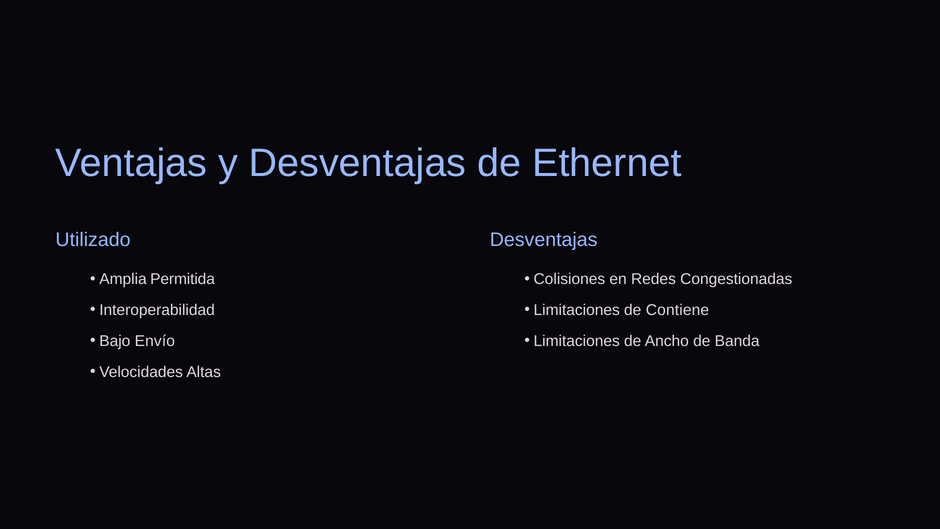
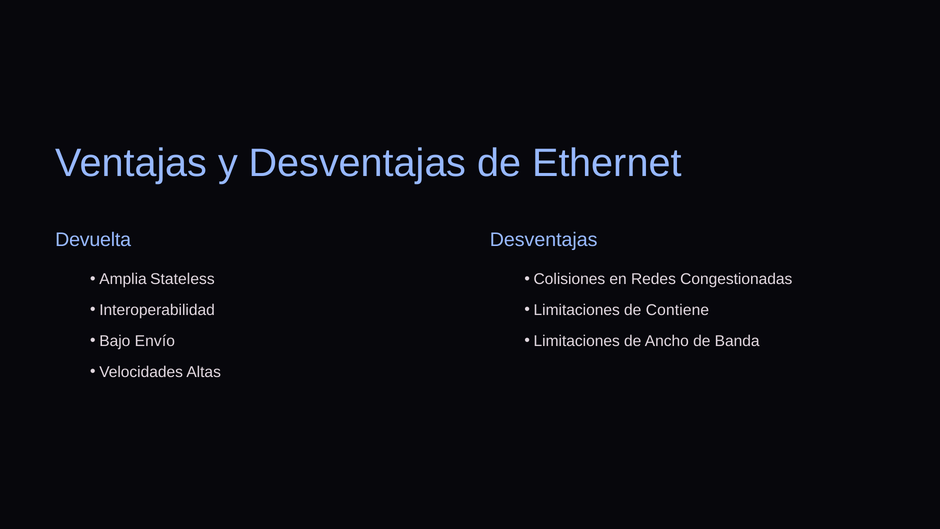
Utilizado: Utilizado -> Devuelta
Permitida: Permitida -> Stateless
